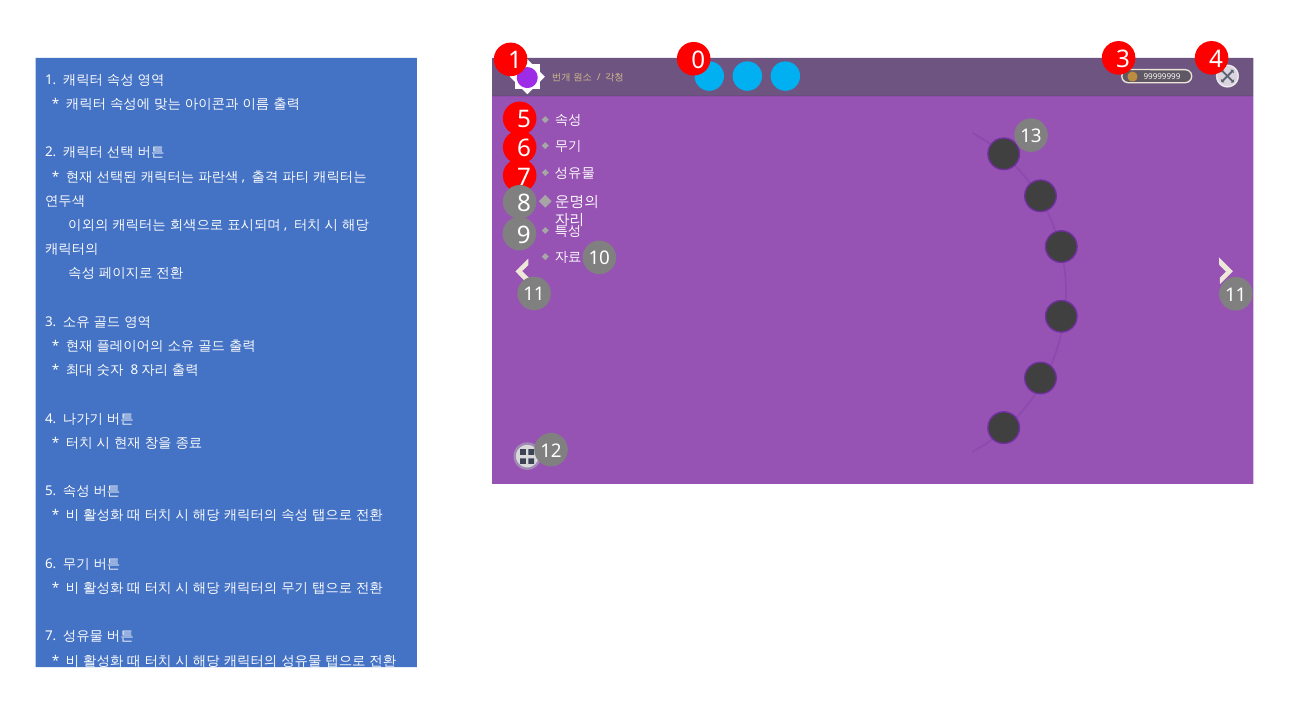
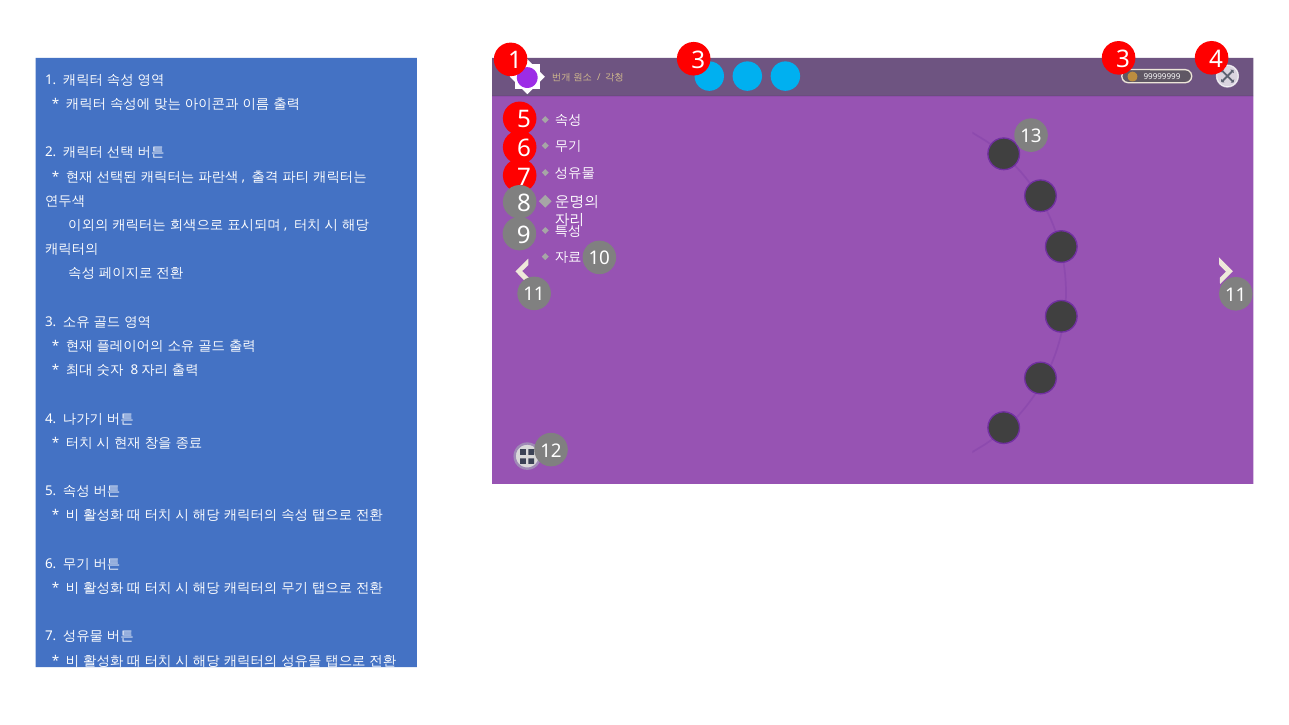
1 0: 0 -> 3
